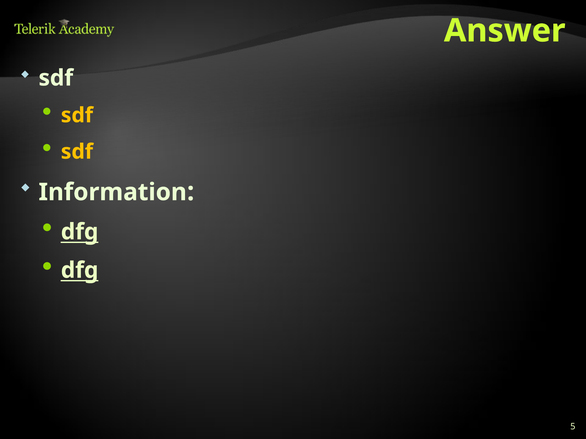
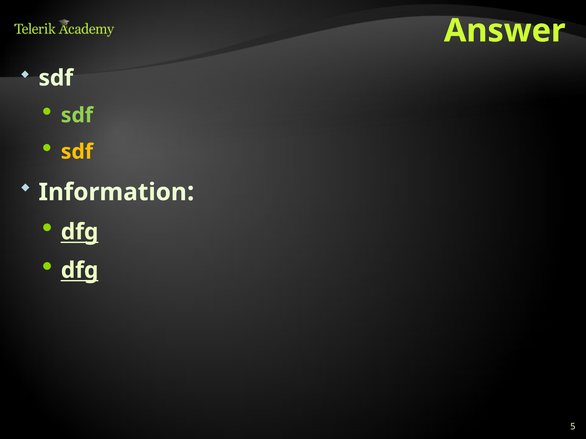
sdf at (77, 115) colour: yellow -> light green
